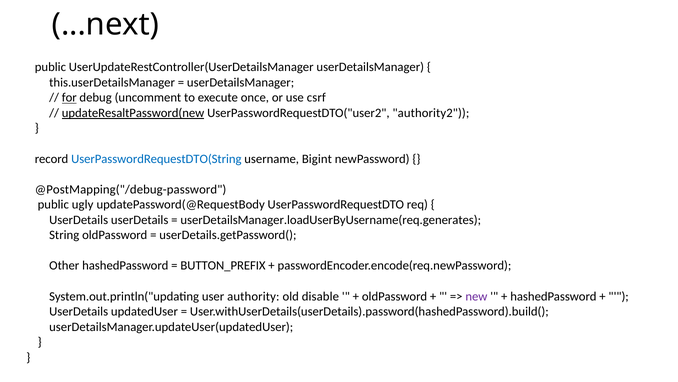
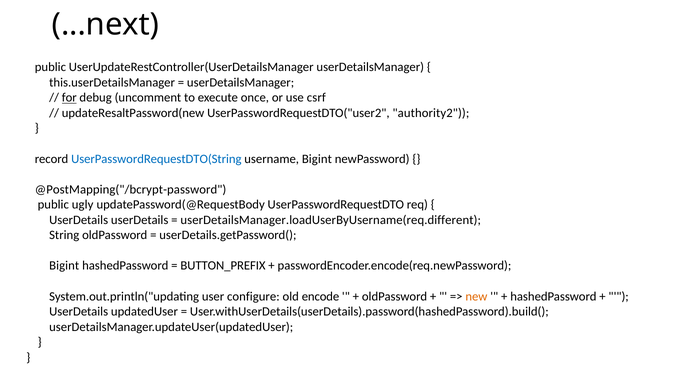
updateResaltPassword(new underline: present -> none
@PostMapping("/debug-password: @PostMapping("/debug-password -> @PostMapping("/bcrypt-password
userDetailsManager.loadUserByUsername(req.generates: userDetailsManager.loadUserByUsername(req.generates -> userDetailsManager.loadUserByUsername(req.different
Other at (64, 265): Other -> Bigint
authority: authority -> configure
disable: disable -> encode
new colour: purple -> orange
